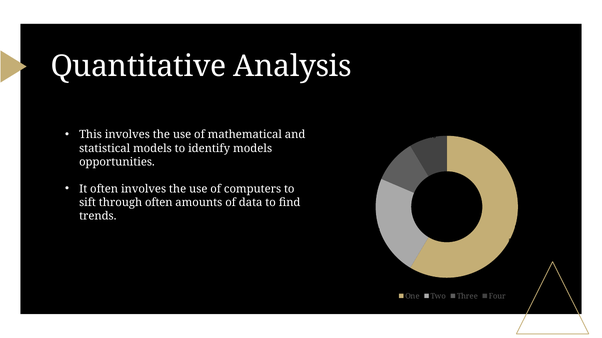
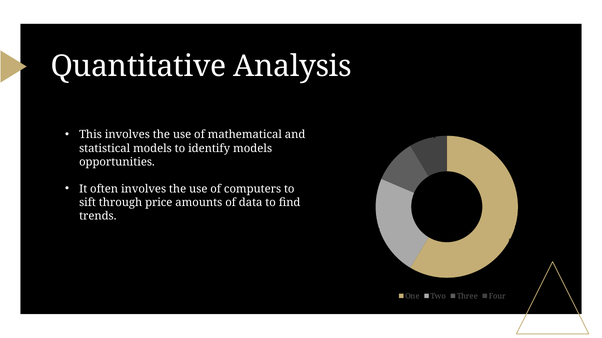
through often: often -> price
